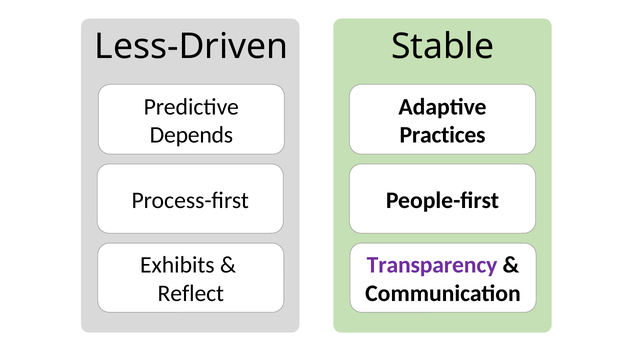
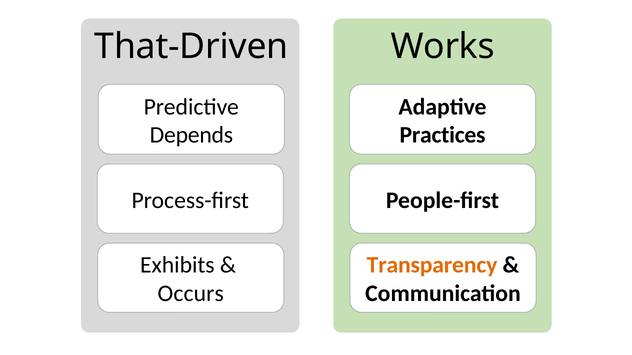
Less-Driven: Less-Driven -> That-Driven
Stable: Stable -> Works
Transparency colour: purple -> orange
Reflect: Reflect -> Occurs
